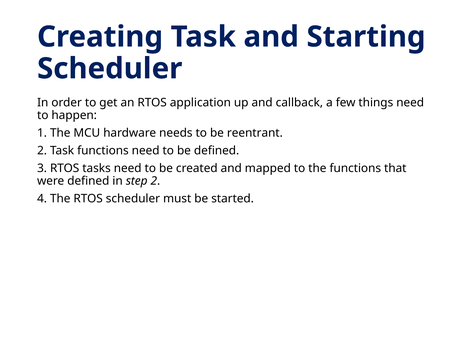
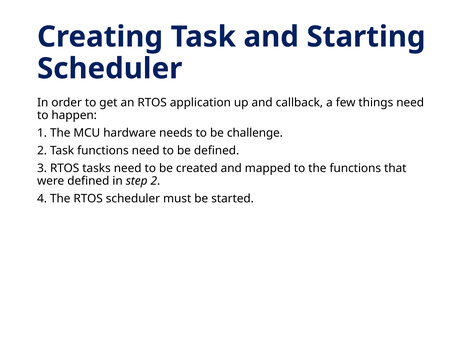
reentrant: reentrant -> challenge
